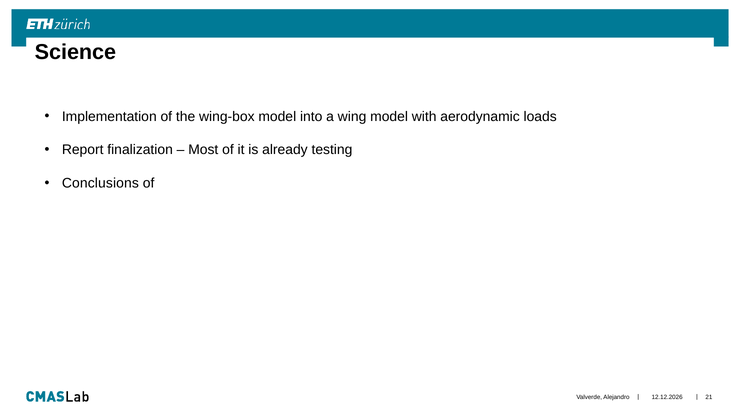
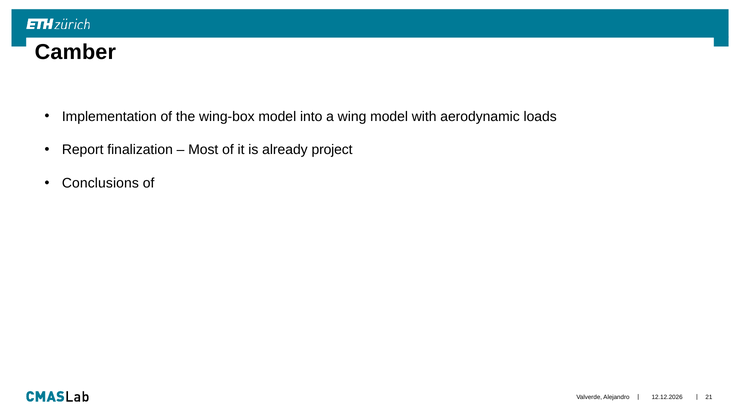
Science: Science -> Camber
testing: testing -> project
